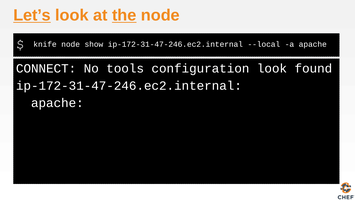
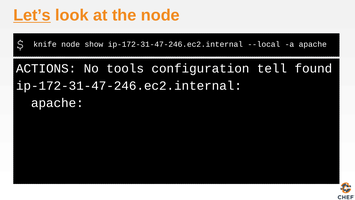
the underline: present -> none
CONNECT: CONNECT -> ACTIONS
configuration look: look -> tell
